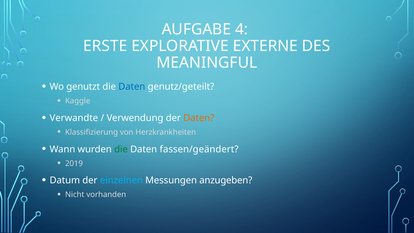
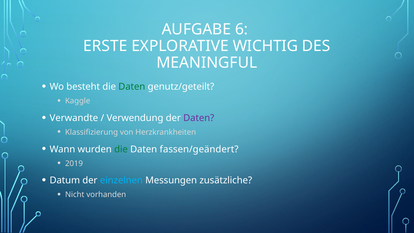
4: 4 -> 6
EXTERNE: EXTERNE -> WICHTIG
genutzt: genutzt -> besteht
Daten at (132, 87) colour: blue -> green
Daten at (199, 118) colour: orange -> purple
anzugeben: anzugeben -> zusätzliche
